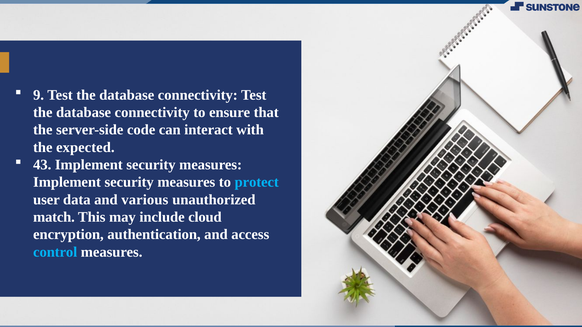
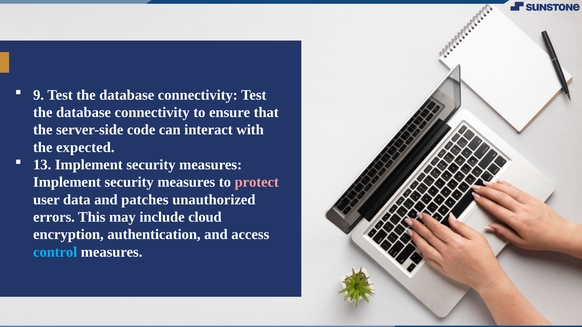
43: 43 -> 13
protect colour: light blue -> pink
various: various -> patches
match: match -> errors
